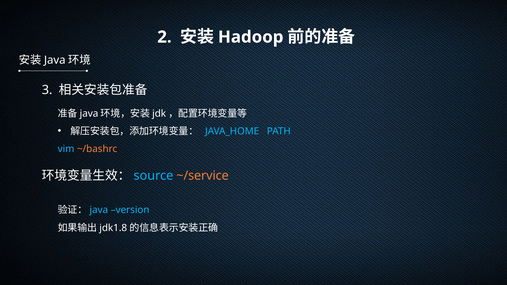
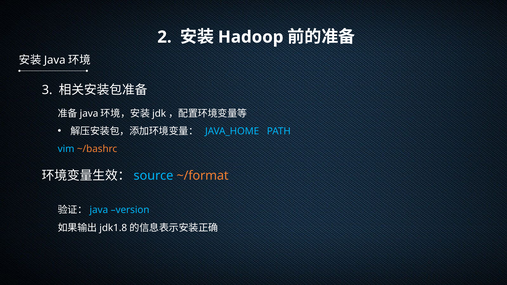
~/service: ~/service -> ~/format
